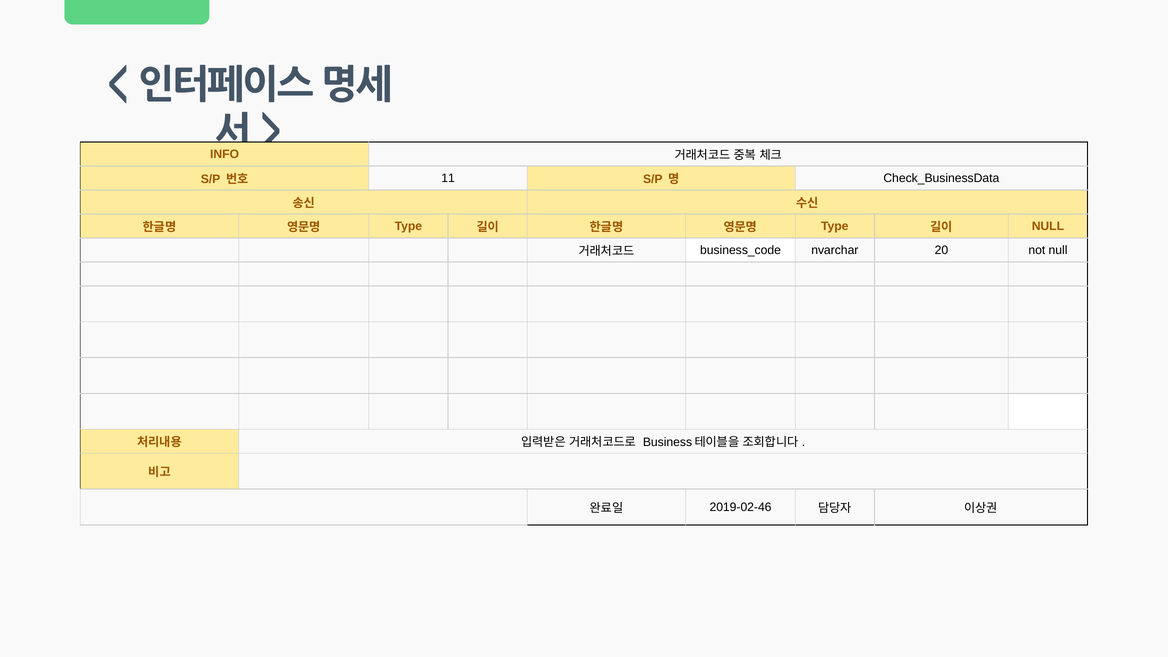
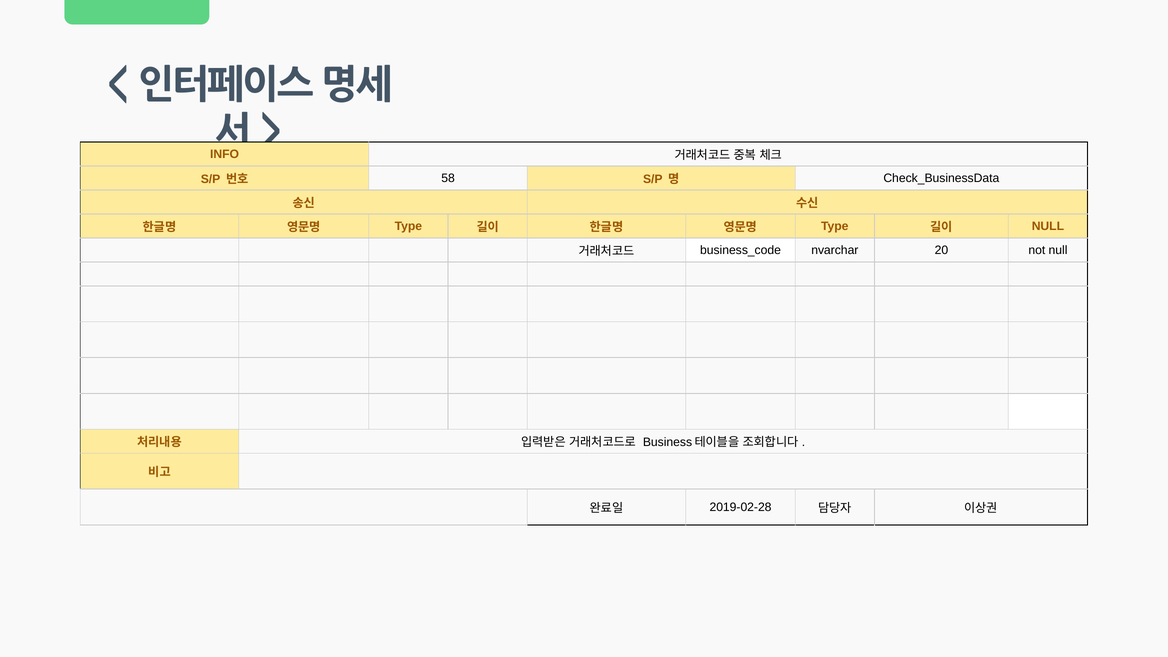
11: 11 -> 58
2019-02-46: 2019-02-46 -> 2019-02-28
